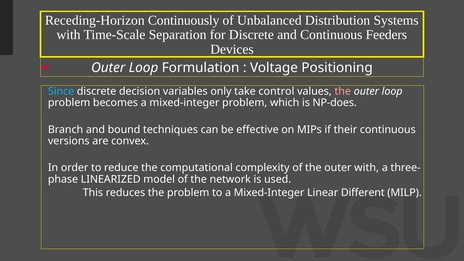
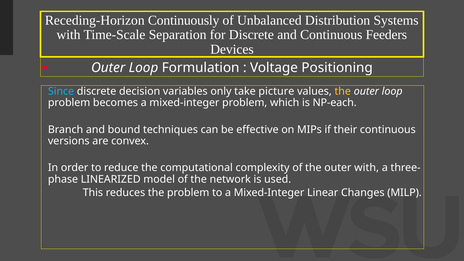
control: control -> picture
the at (343, 91) colour: pink -> yellow
NP-does: NP-does -> NP-each
Different: Different -> Changes
